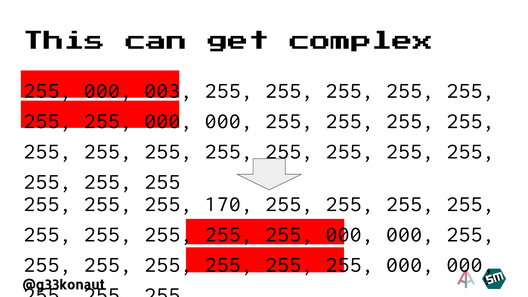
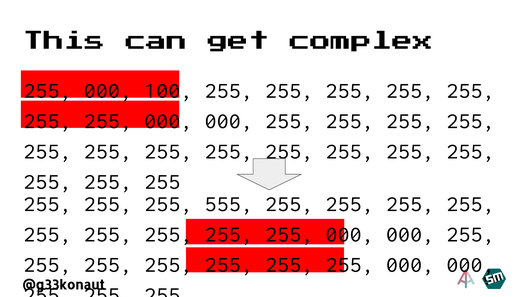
003: 003 -> 100
170: 170 -> 555
